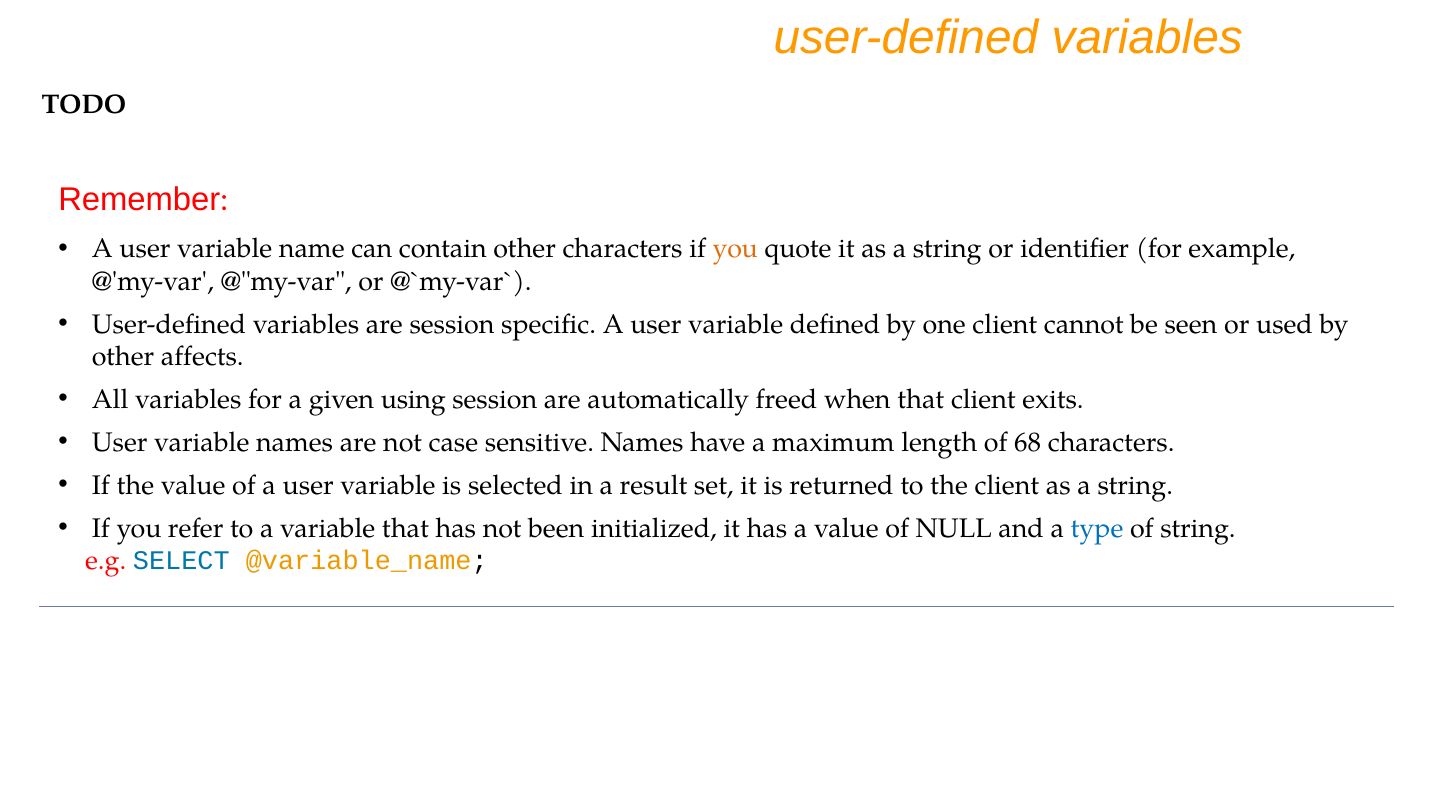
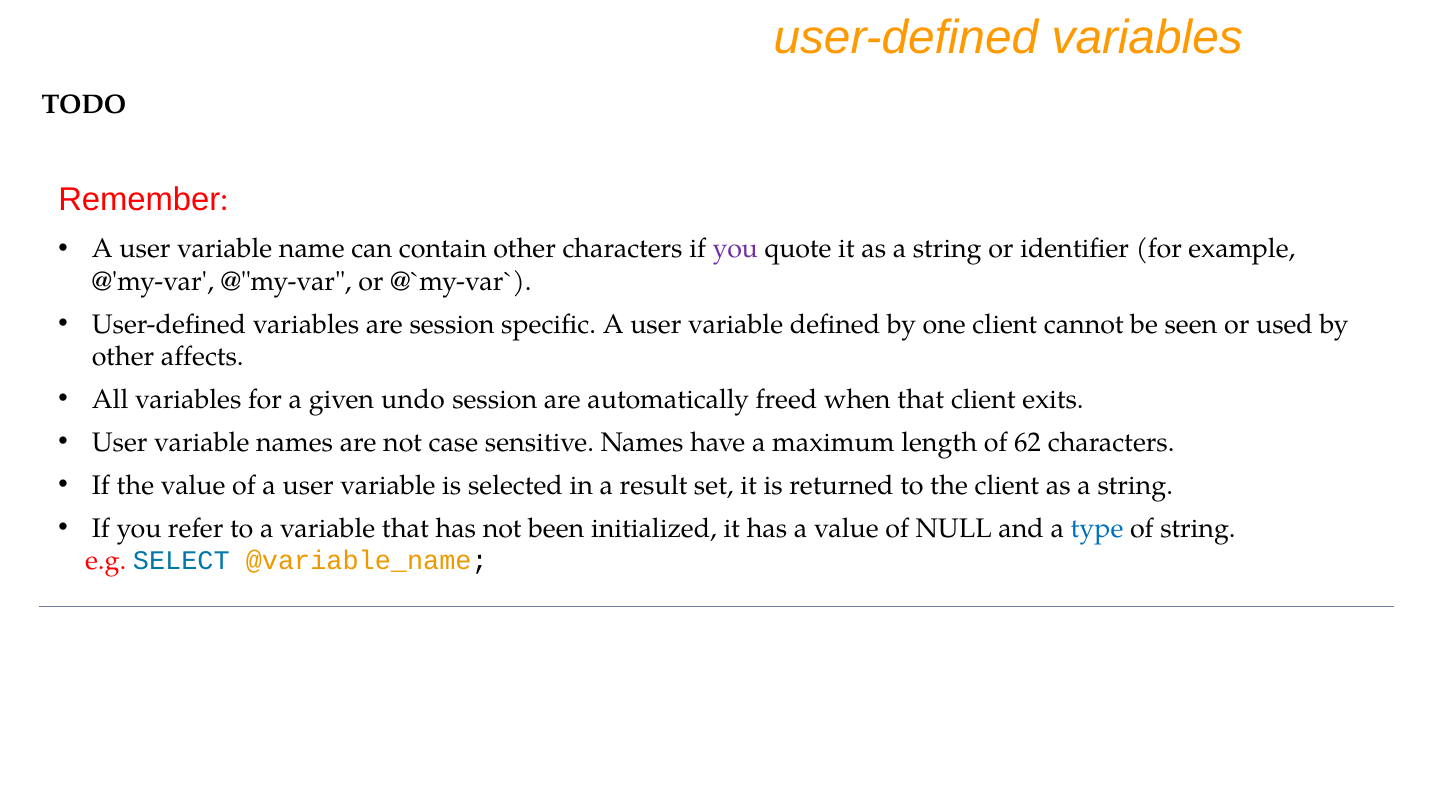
you at (735, 249) colour: orange -> purple
using: using -> undo
68: 68 -> 62
